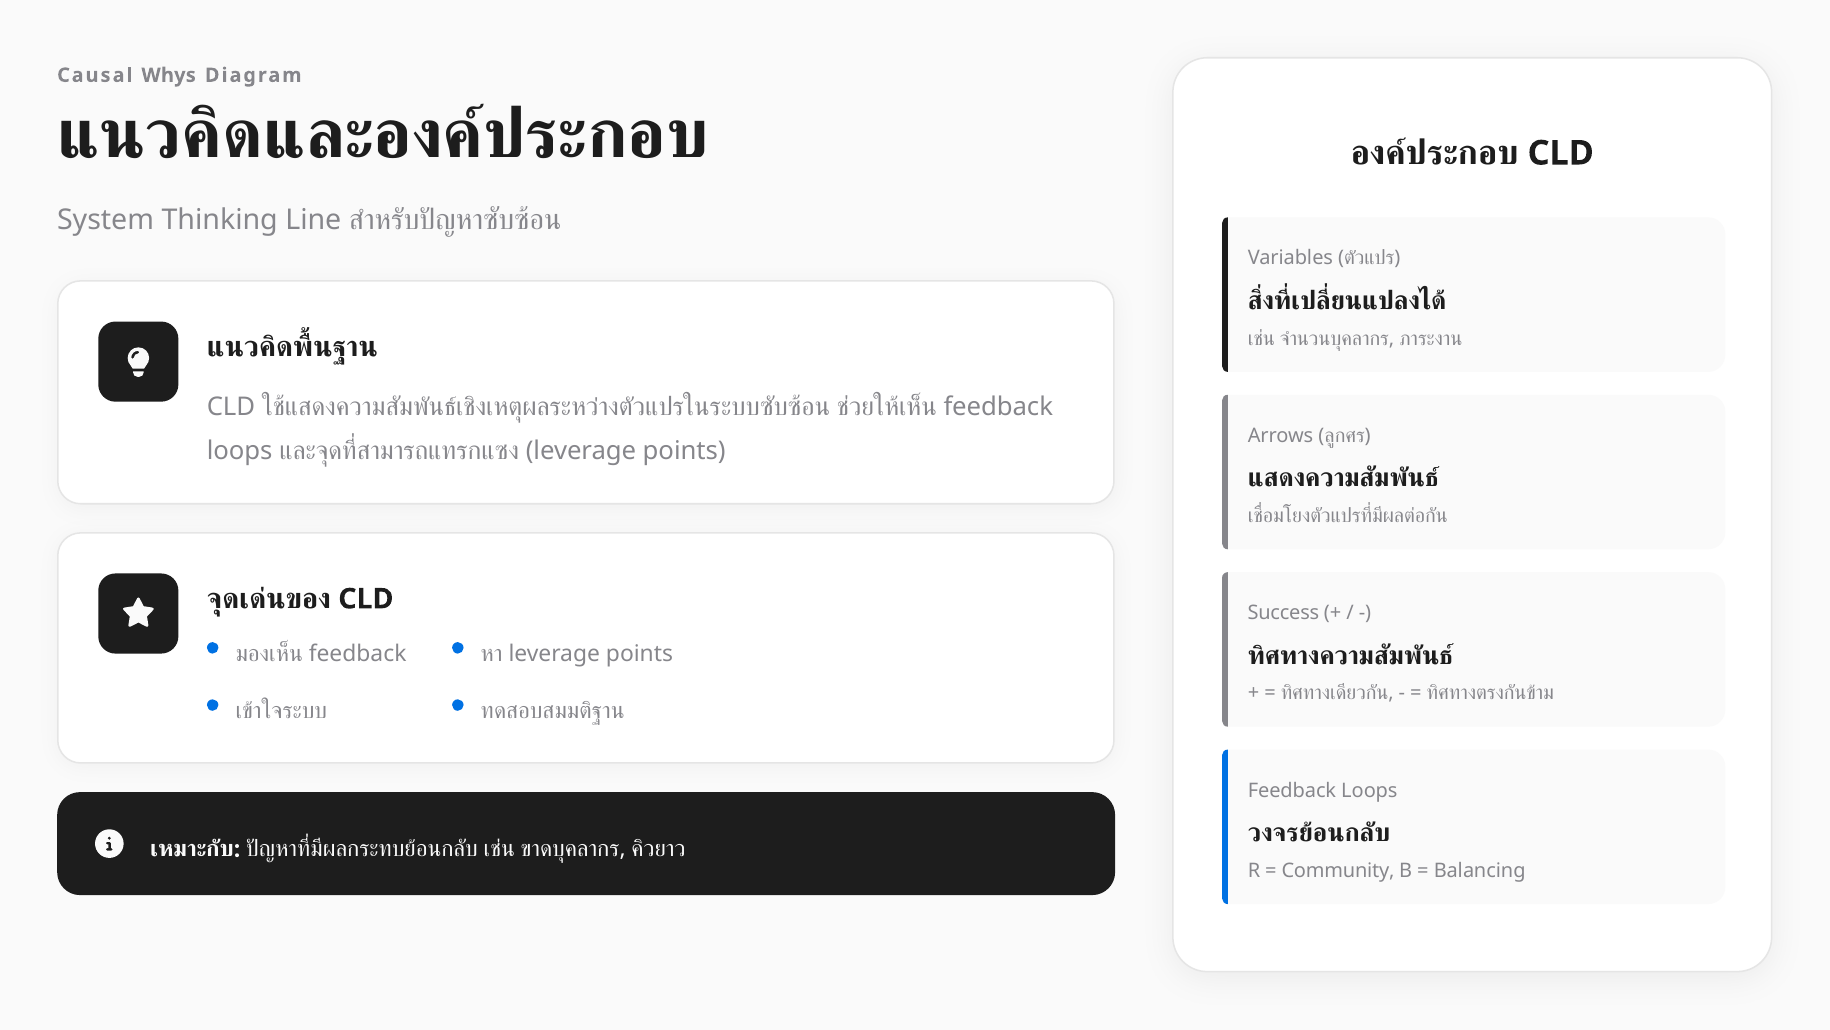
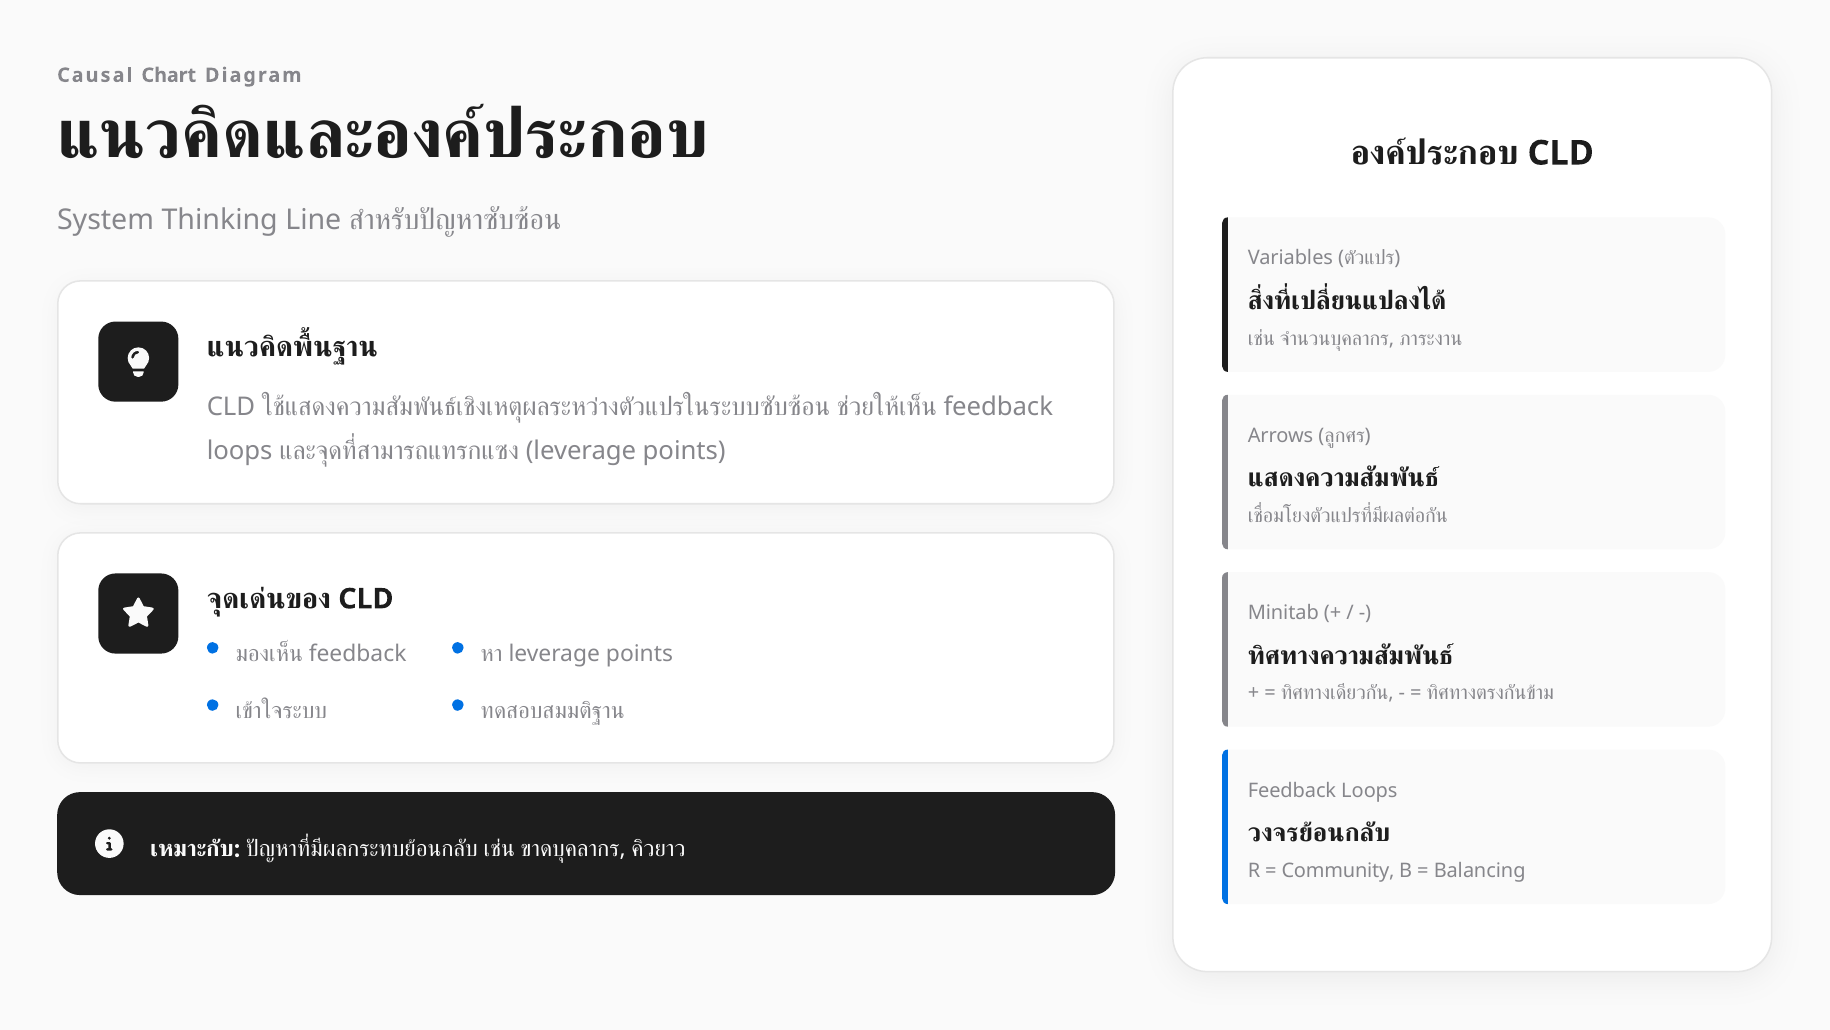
Whys: Whys -> Chart
Success: Success -> Minitab
